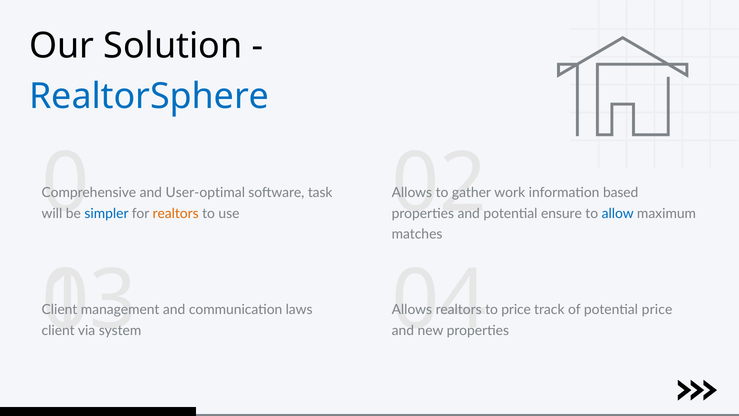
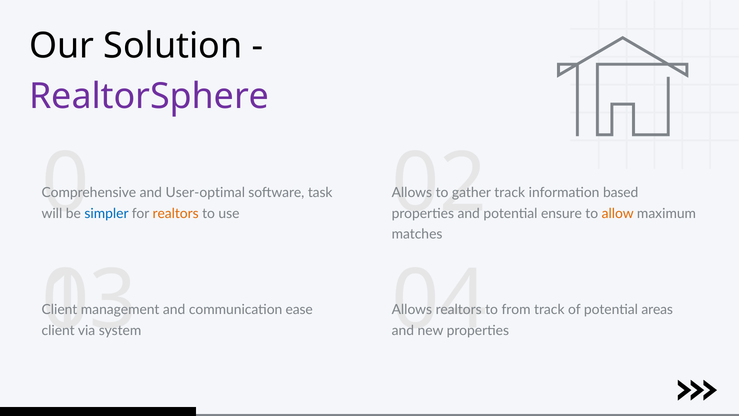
RealtorSphere colour: blue -> purple
work at (510, 193): work -> track
allow colour: blue -> orange
laws: laws -> ease
to price: price -> from
potential price: price -> areas
